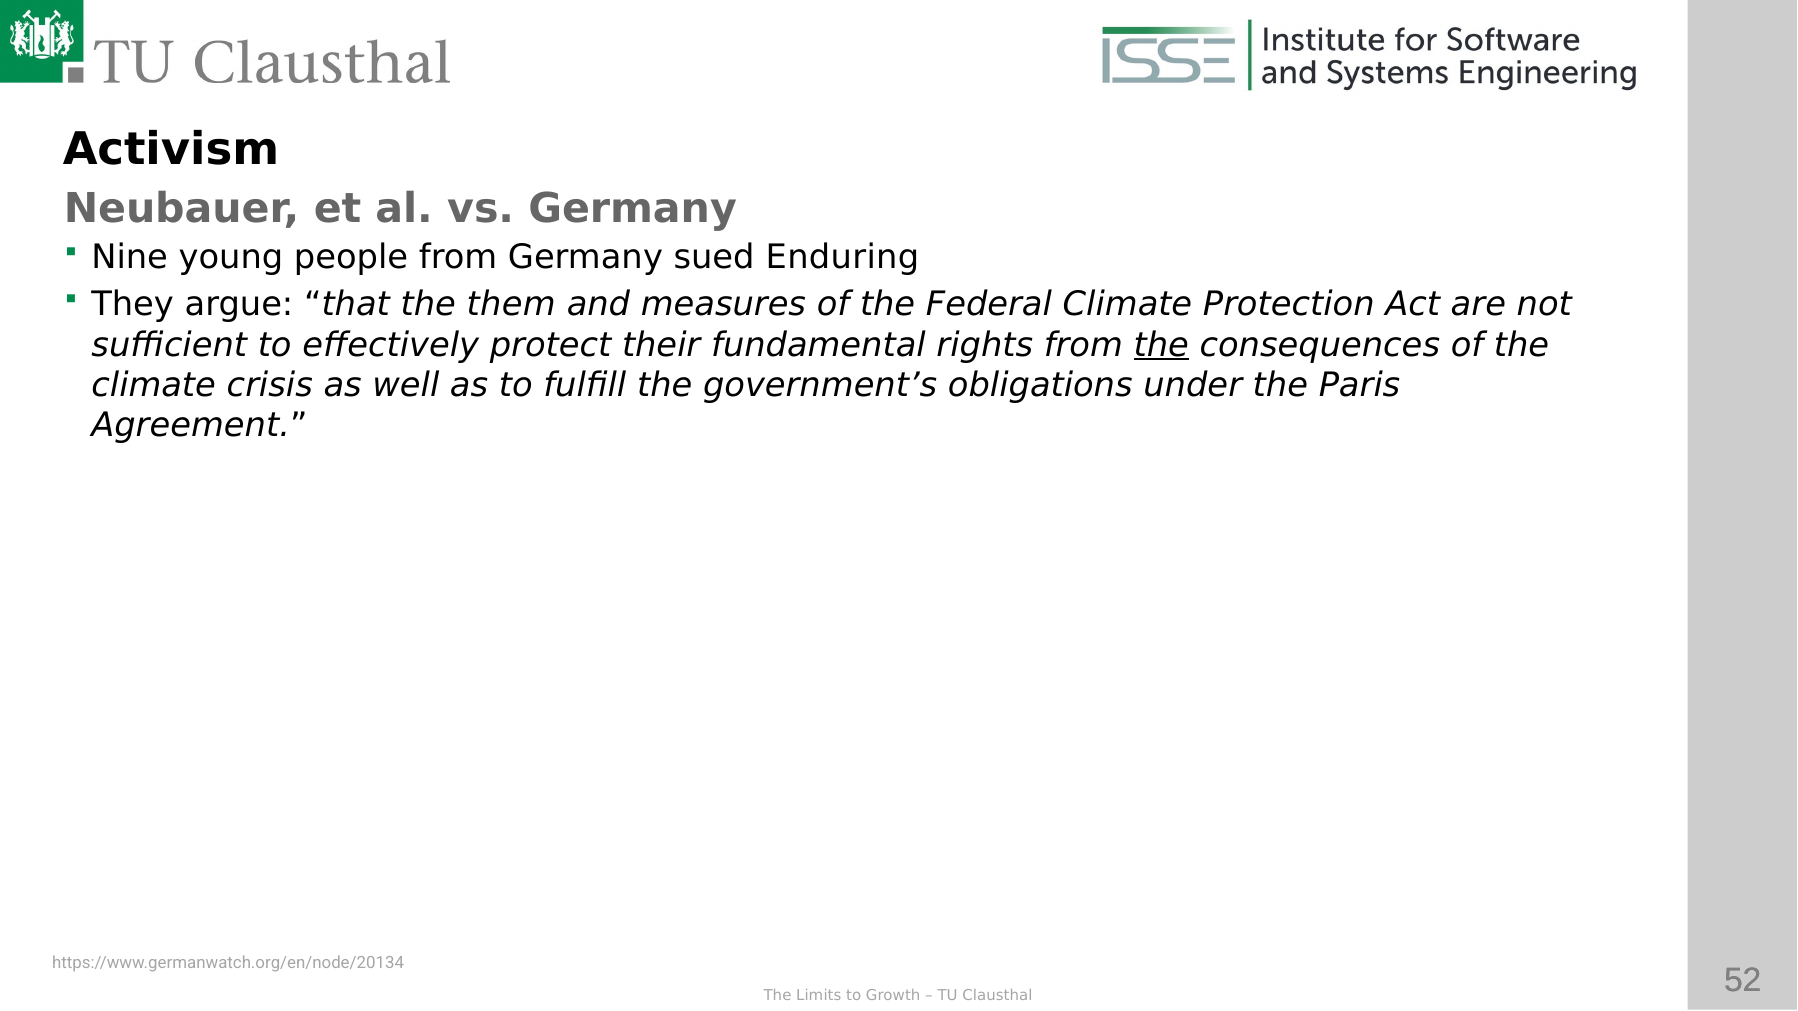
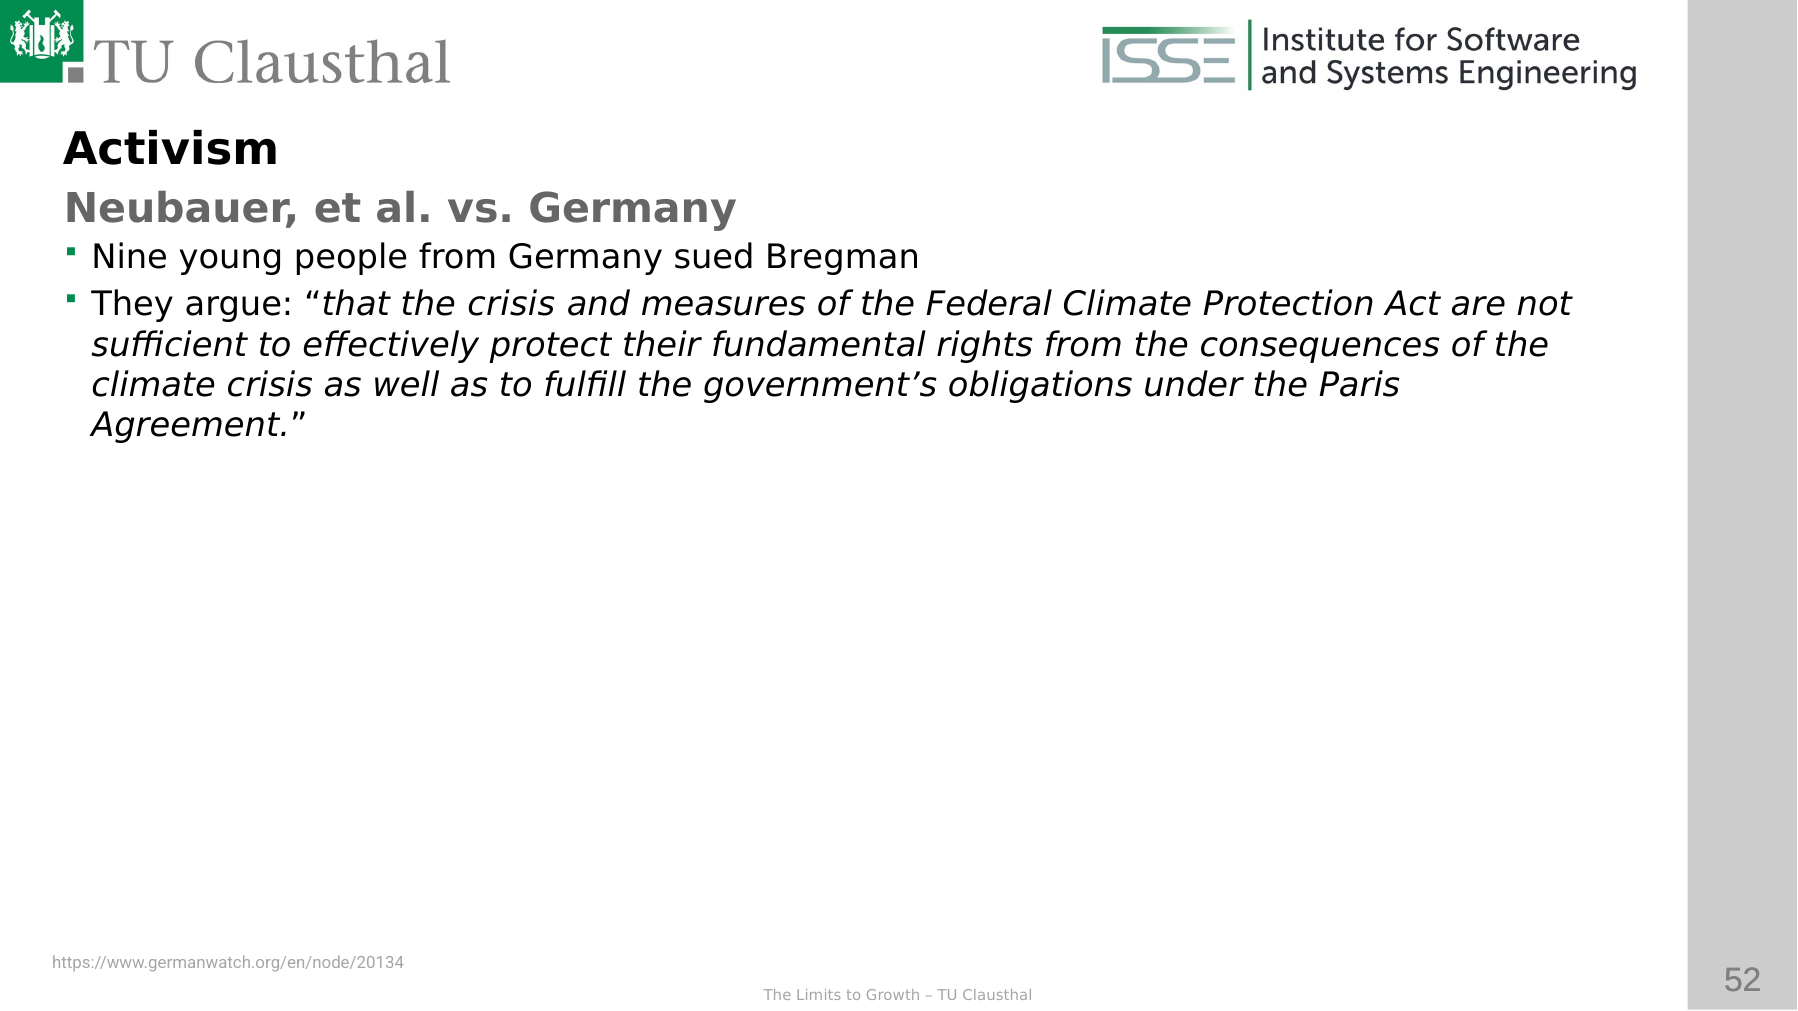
Enduring: Enduring -> Bregman
the them: them -> crisis
the at (1161, 345) underline: present -> none
